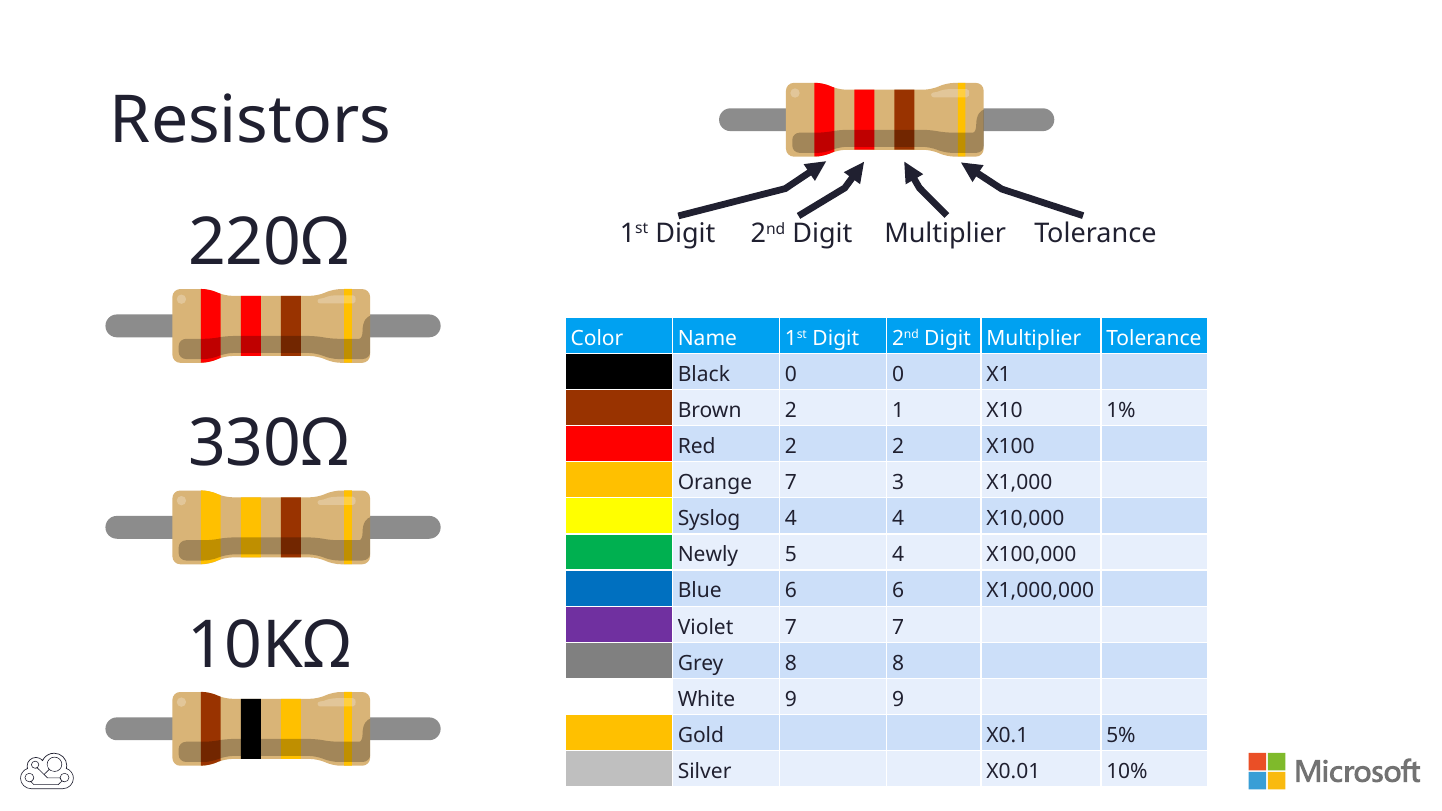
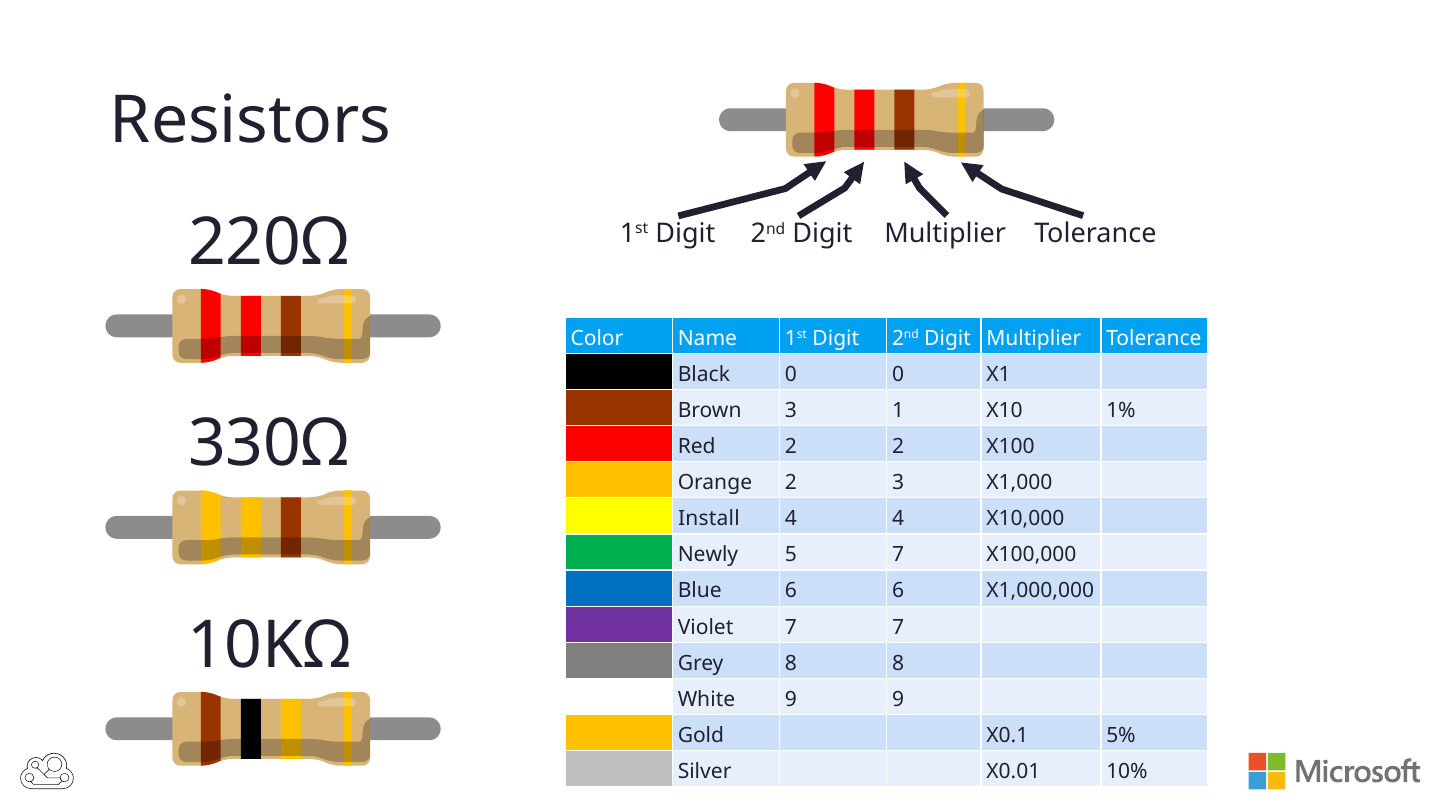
Brown 2: 2 -> 3
Orange 7: 7 -> 2
Syslog: Syslog -> Install
5 4: 4 -> 7
